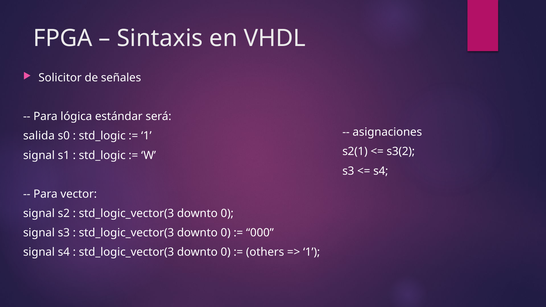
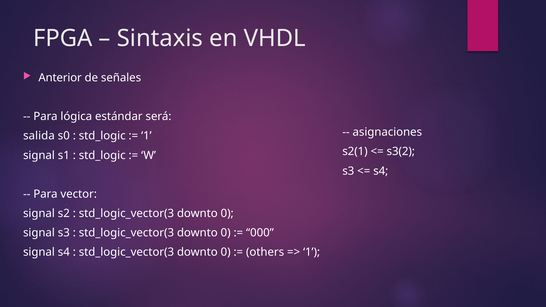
Solicitor: Solicitor -> Anterior
